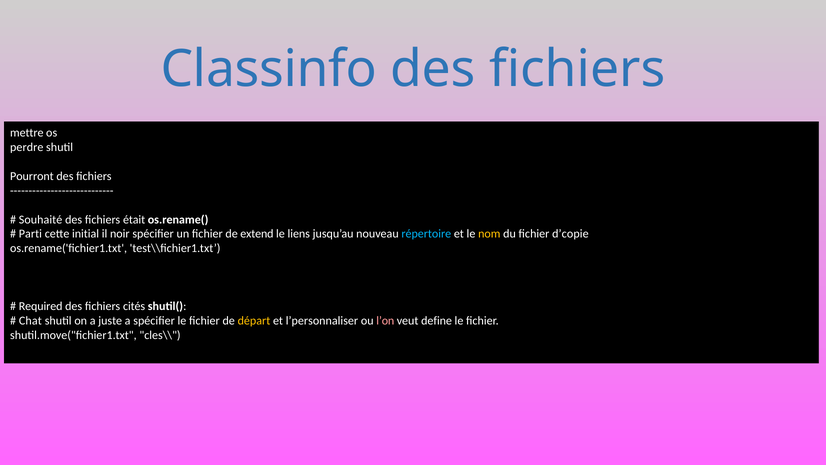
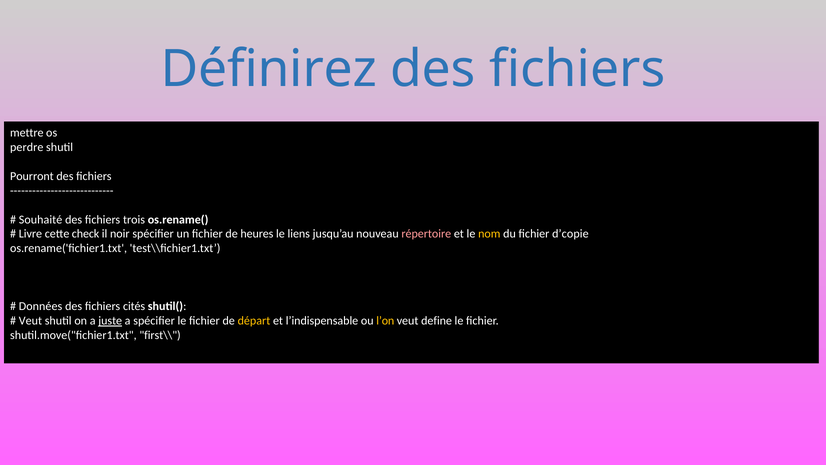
Classinfo: Classinfo -> Définirez
était: était -> trois
Parti: Parti -> Livre
initial: initial -> check
extend: extend -> heures
répertoire colour: light blue -> pink
Required: Required -> Données
Chat at (30, 321): Chat -> Veut
juste underline: none -> present
l’personnaliser: l’personnaliser -> l’indispensable
l’on colour: pink -> yellow
cles\\: cles\\ -> first\\
